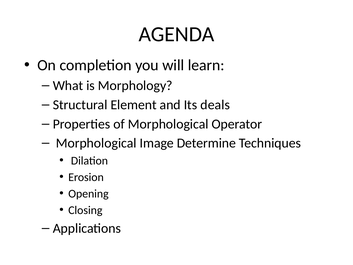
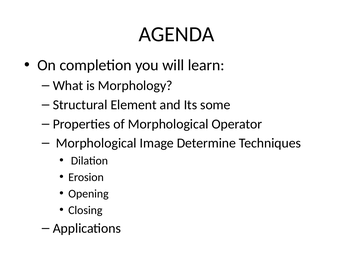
deals: deals -> some
